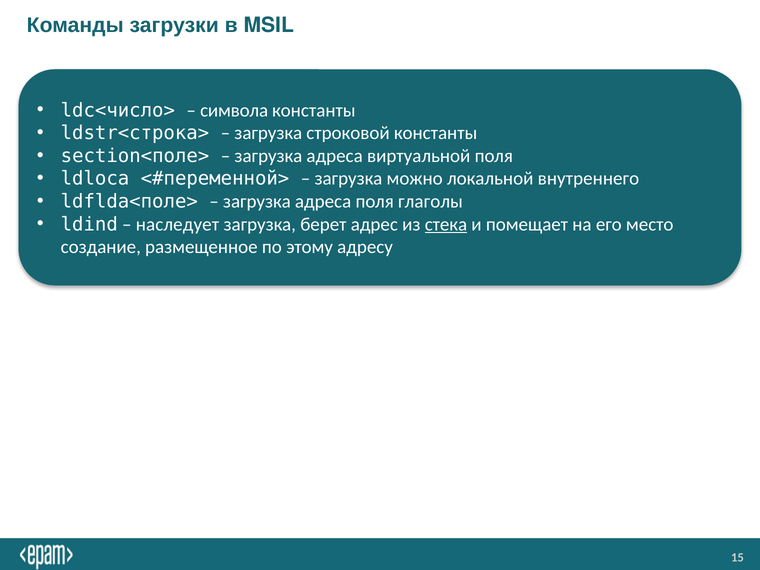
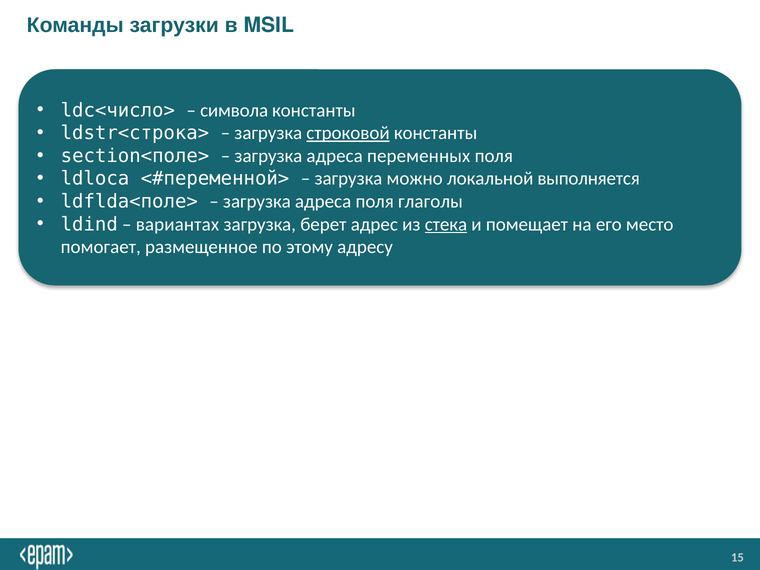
строковой underline: none -> present
виртуальной: виртуальной -> переменных
внутреннего: внутреннего -> выполняется
наследует: наследует -> вариантах
создание: создание -> помогает
